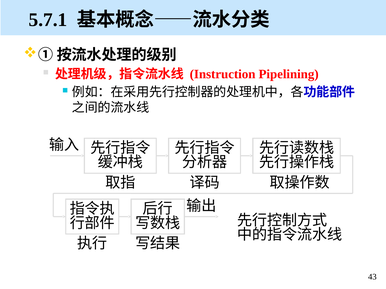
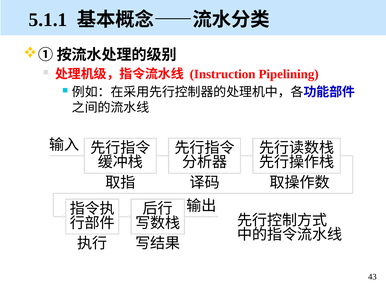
5.7.1: 5.7.1 -> 5.1.1
